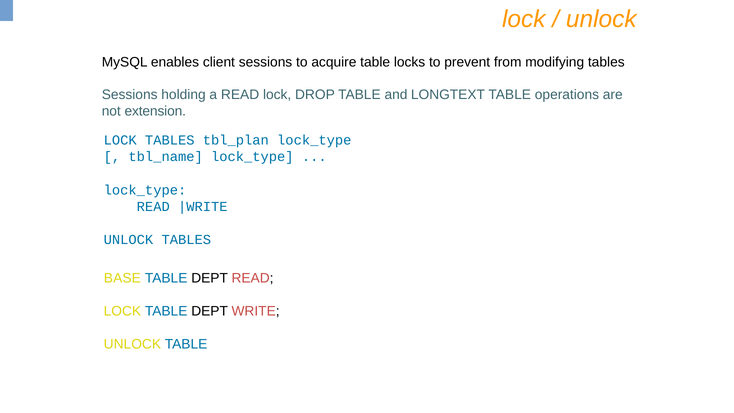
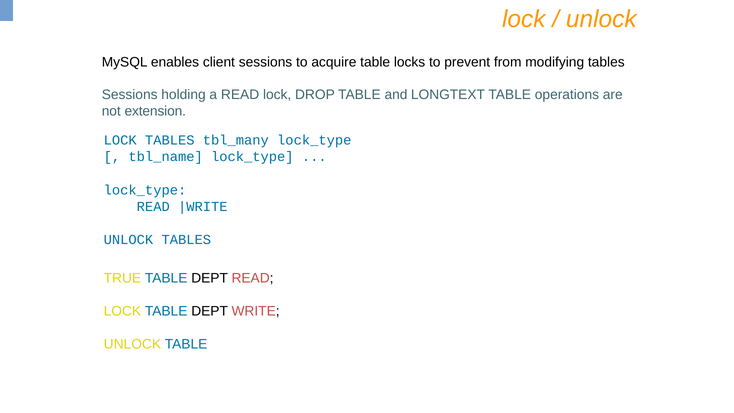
tbl_plan: tbl_plan -> tbl_many
BASE: BASE -> TRUE
